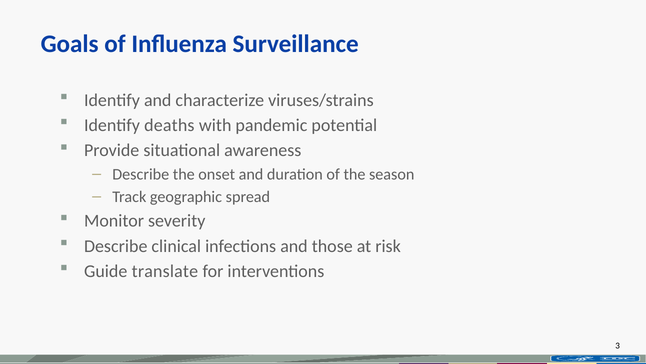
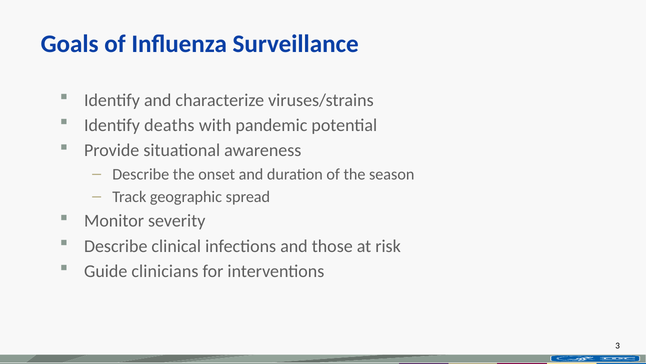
translate: translate -> clinicians
